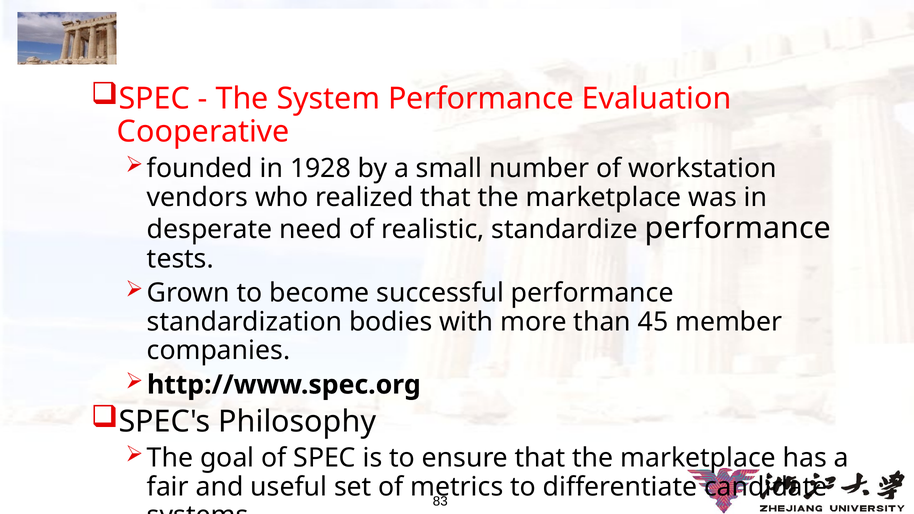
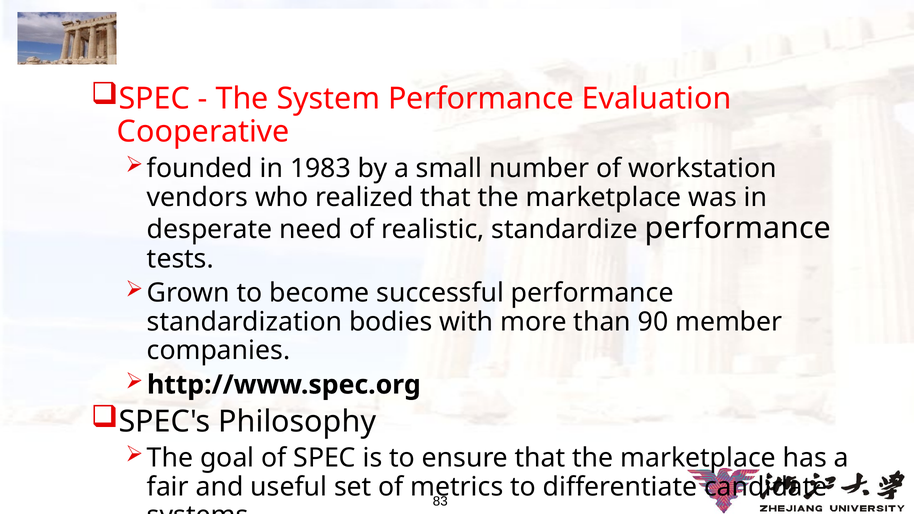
1928: 1928 -> 1983
45: 45 -> 90
